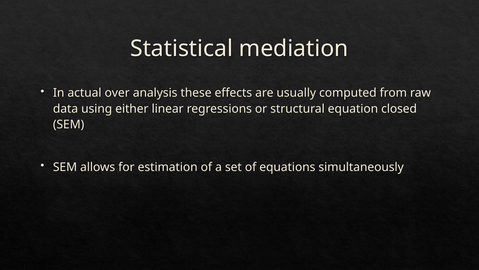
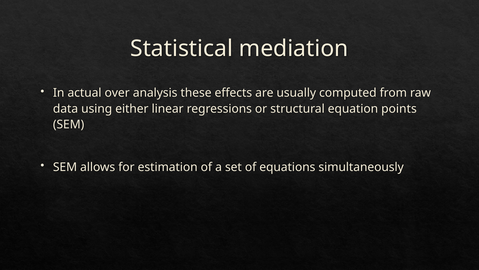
closed: closed -> points
